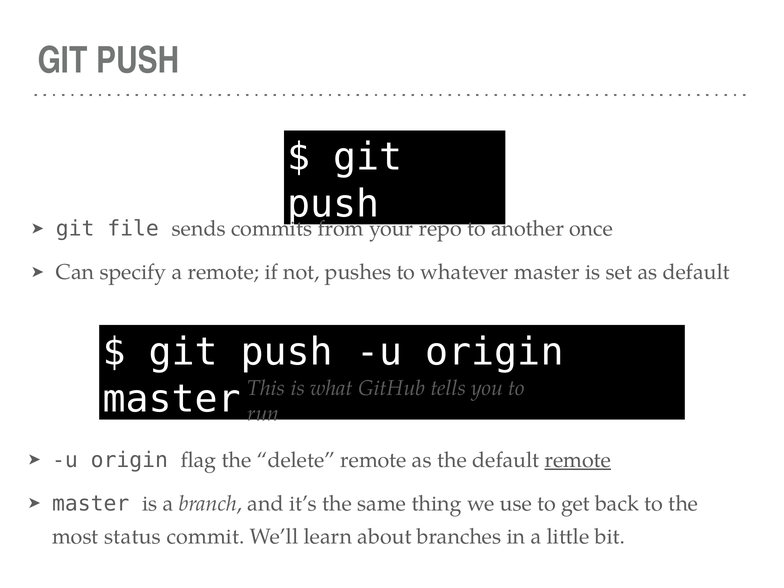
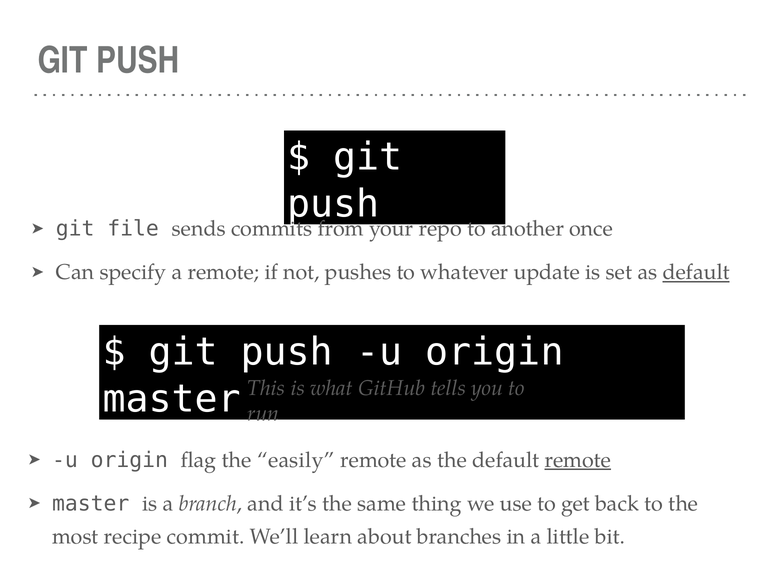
whatever master: master -> update
default at (696, 272) underline: none -> present
delete: delete -> easily
status: status -> recipe
